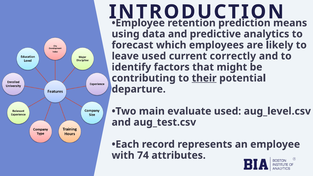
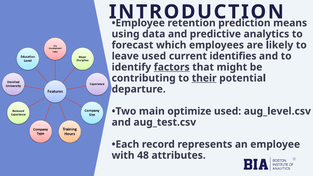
correctly: correctly -> identifies
factors underline: none -> present
evaluate: evaluate -> optimize
74: 74 -> 48
